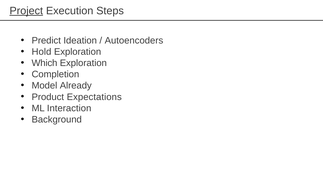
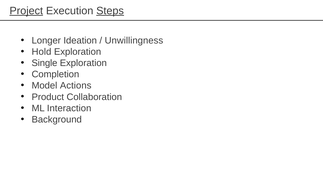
Steps underline: none -> present
Predict: Predict -> Longer
Autoencoders: Autoencoders -> Unwillingness
Which: Which -> Single
Already: Already -> Actions
Expectations: Expectations -> Collaboration
